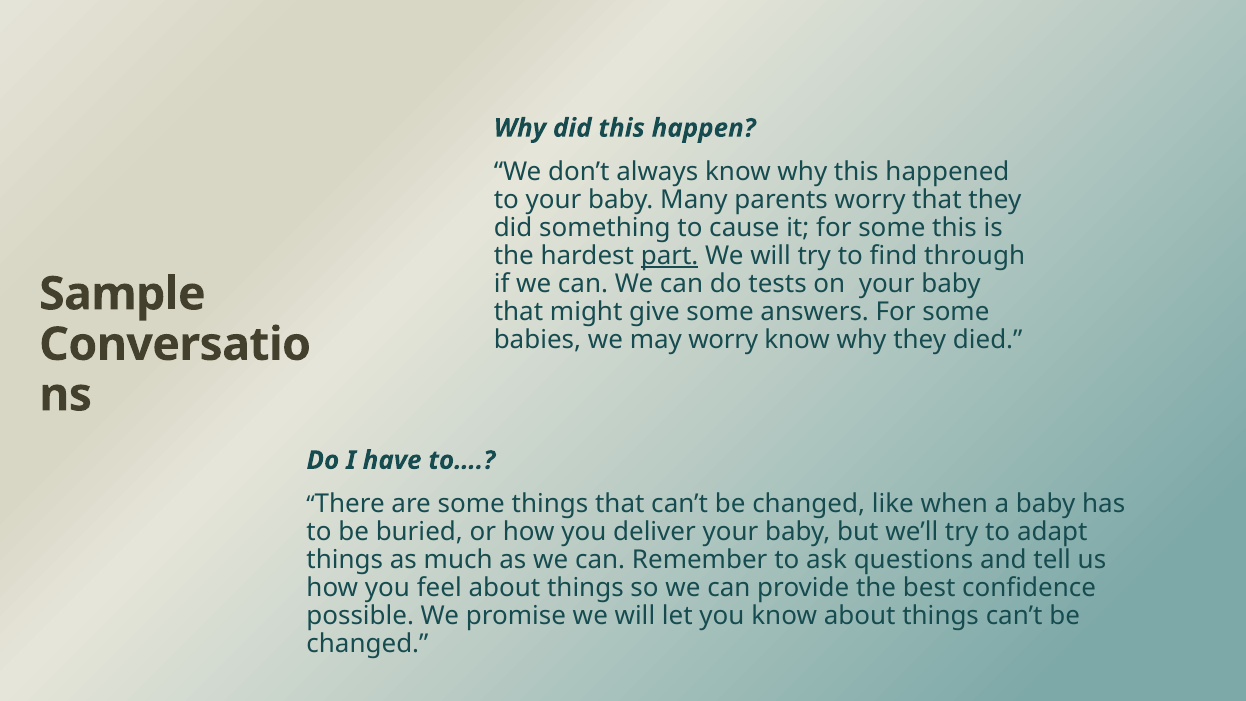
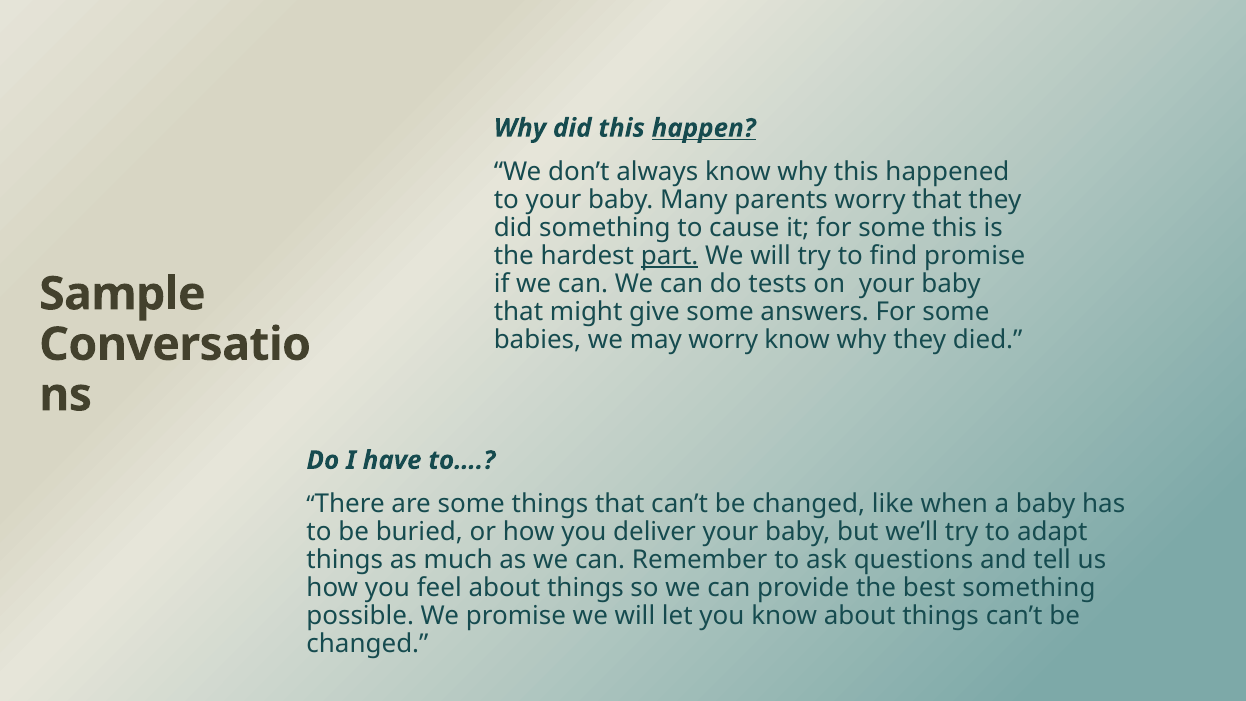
happen underline: none -> present
find through: through -> promise
best confidence: confidence -> something
